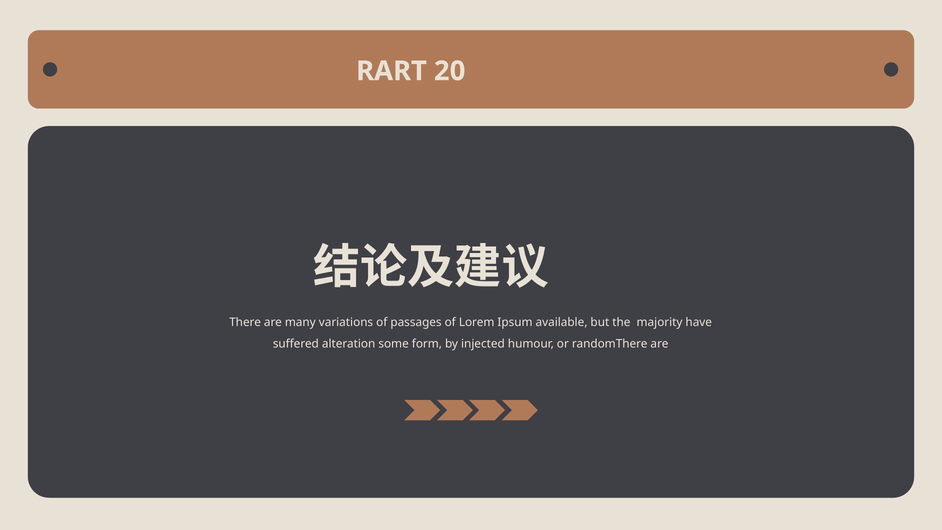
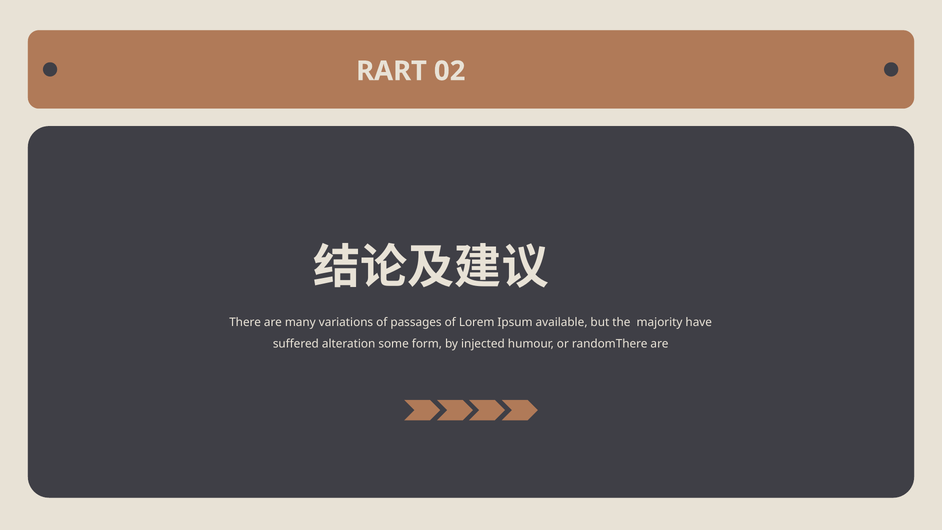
20: 20 -> 02
